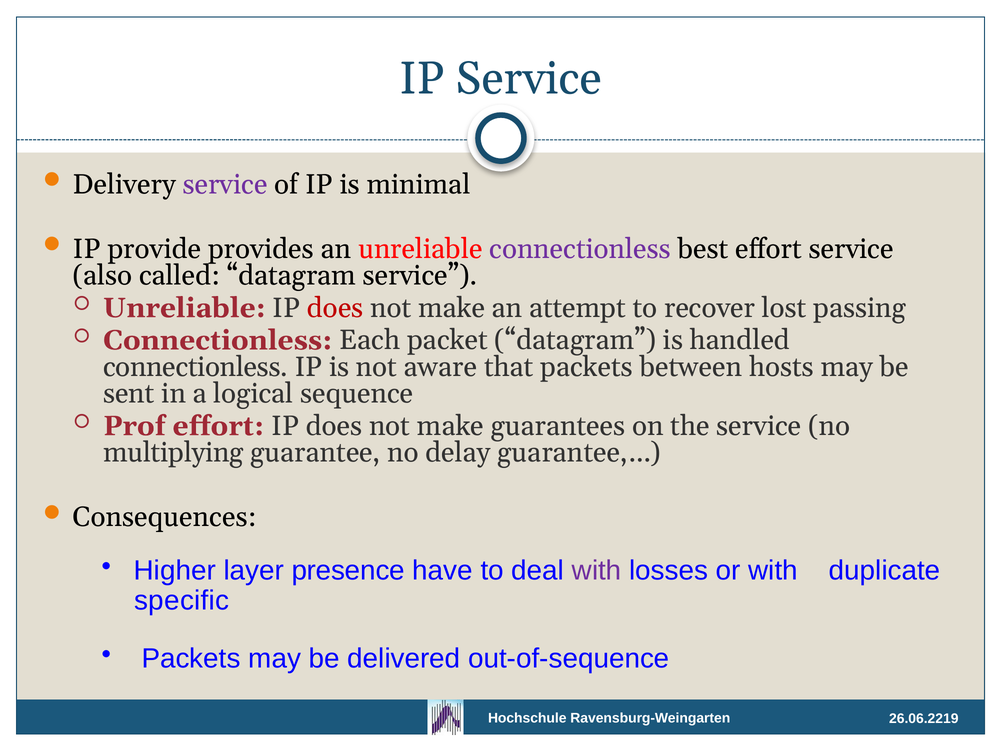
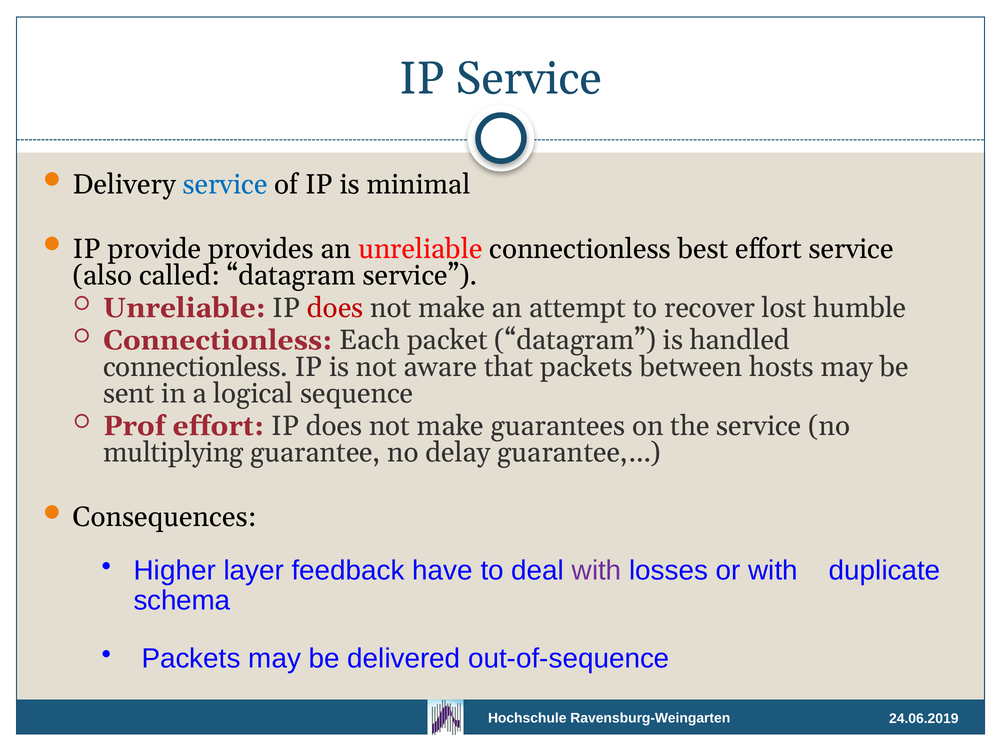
service at (225, 185) colour: purple -> blue
connectionless at (580, 249) colour: purple -> black
passing: passing -> humble
presence: presence -> feedback
specific: specific -> schema
26.06.2219: 26.06.2219 -> 24.06.2019
